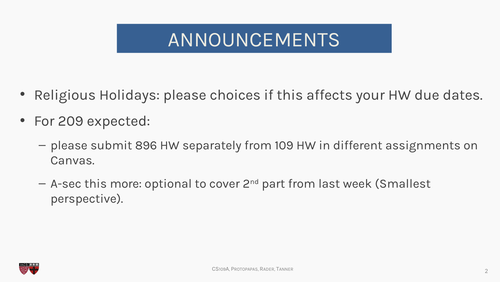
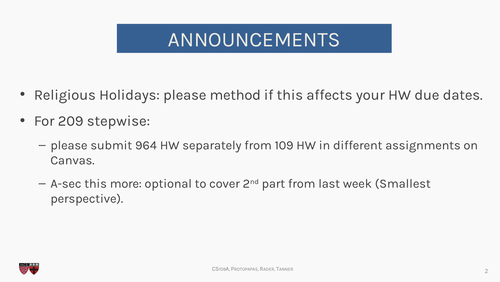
choices: choices -> method
expected: expected -> stepwise
896: 896 -> 964
